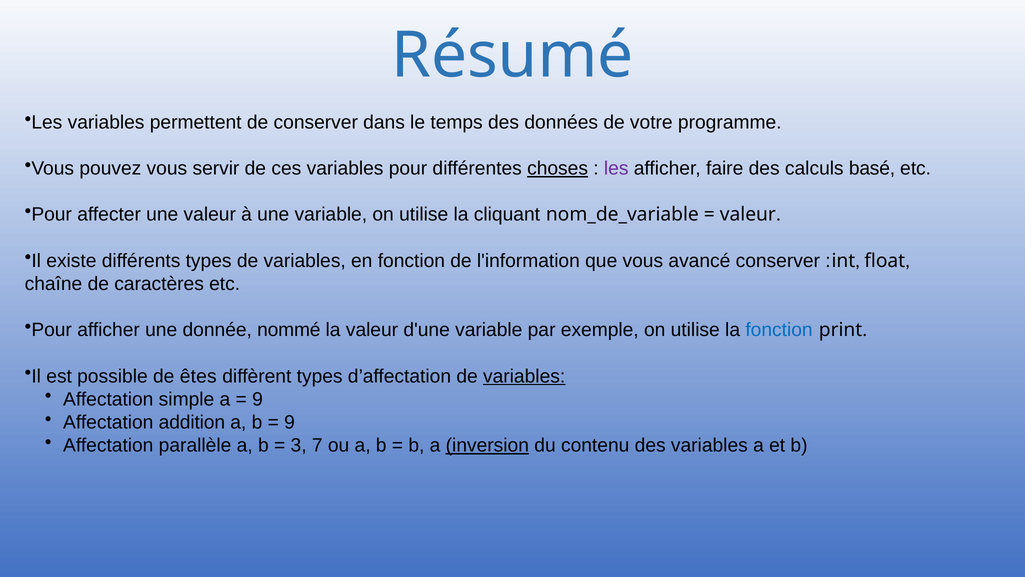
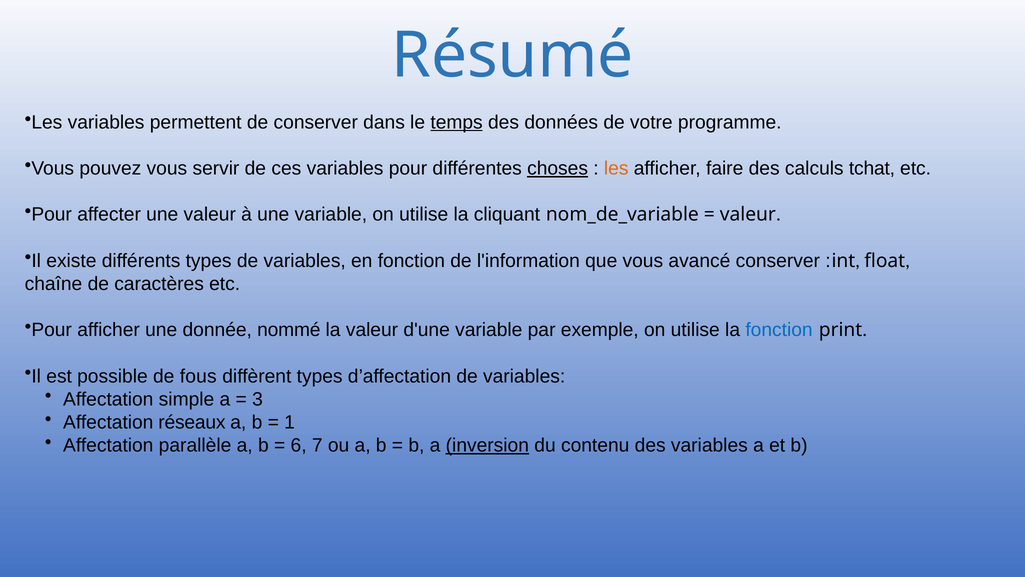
temps underline: none -> present
les at (616, 168) colour: purple -> orange
basé: basé -> tchat
êtes: êtes -> fous
variables at (524, 376) underline: present -> none
9 at (257, 399): 9 -> 3
addition: addition -> réseaux
9 at (289, 422): 9 -> 1
3: 3 -> 6
